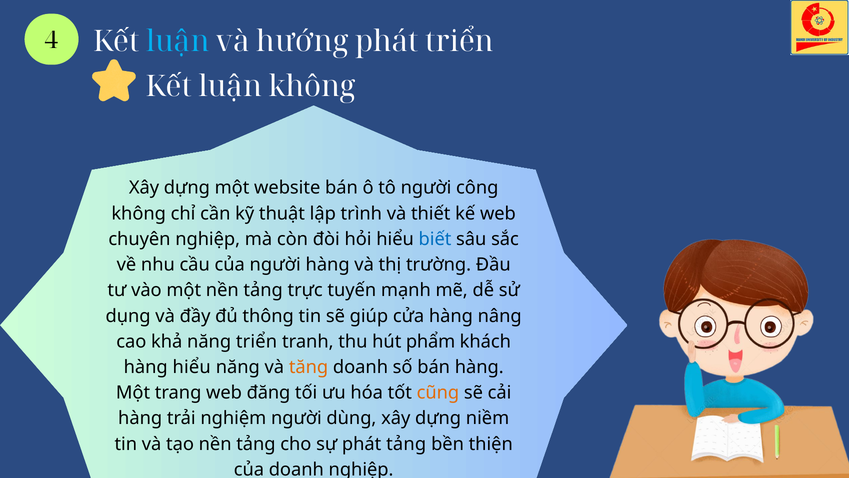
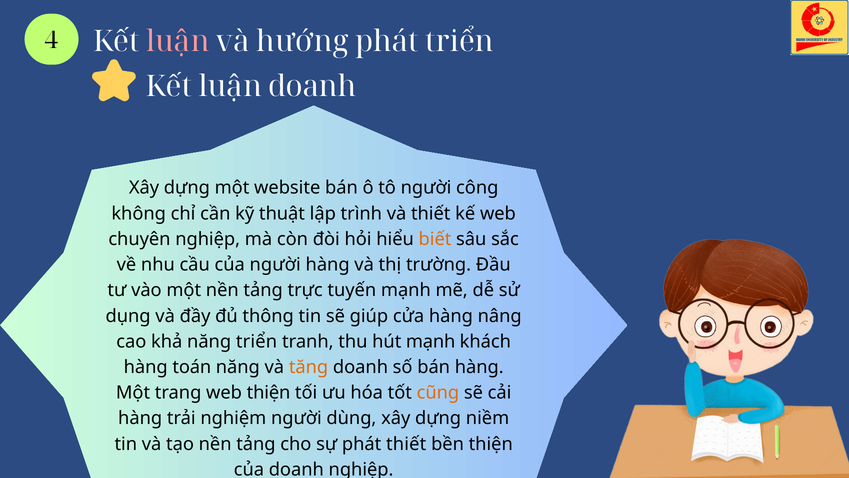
luận at (178, 42) colour: light blue -> pink
luận không: không -> doanh
biết colour: blue -> orange
hút phẩm: phẩm -> mạnh
hàng hiểu: hiểu -> toán
web đăng: đăng -> thiện
phát tảng: tảng -> thiết
